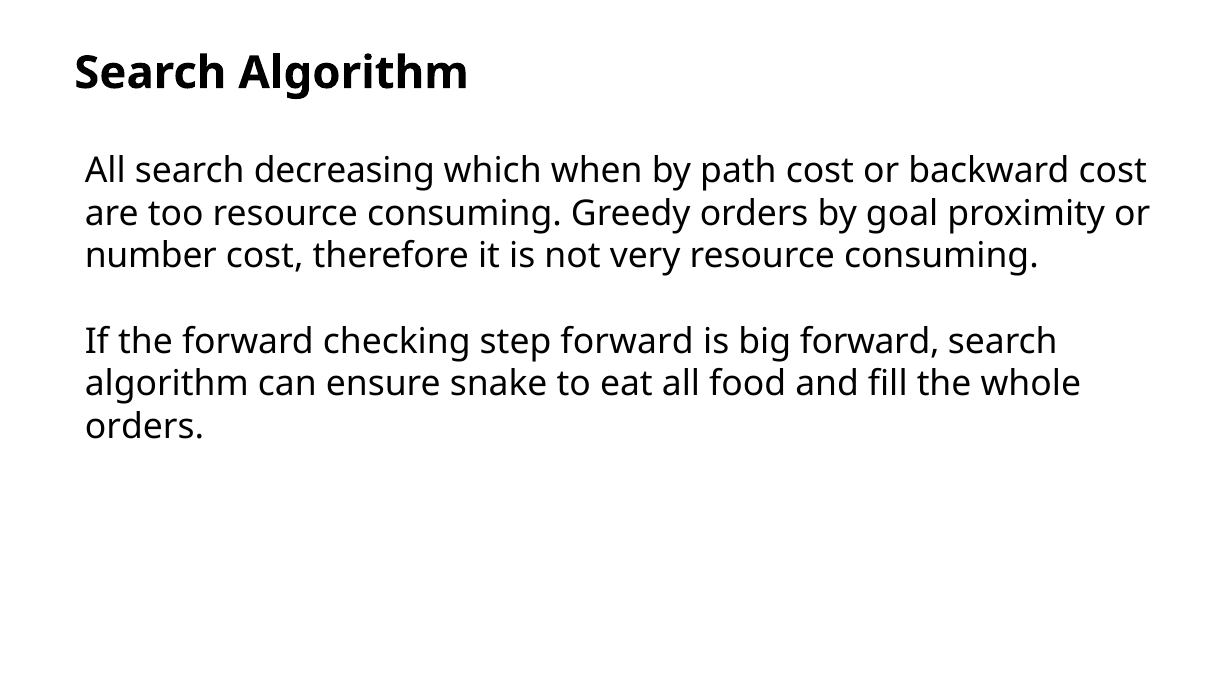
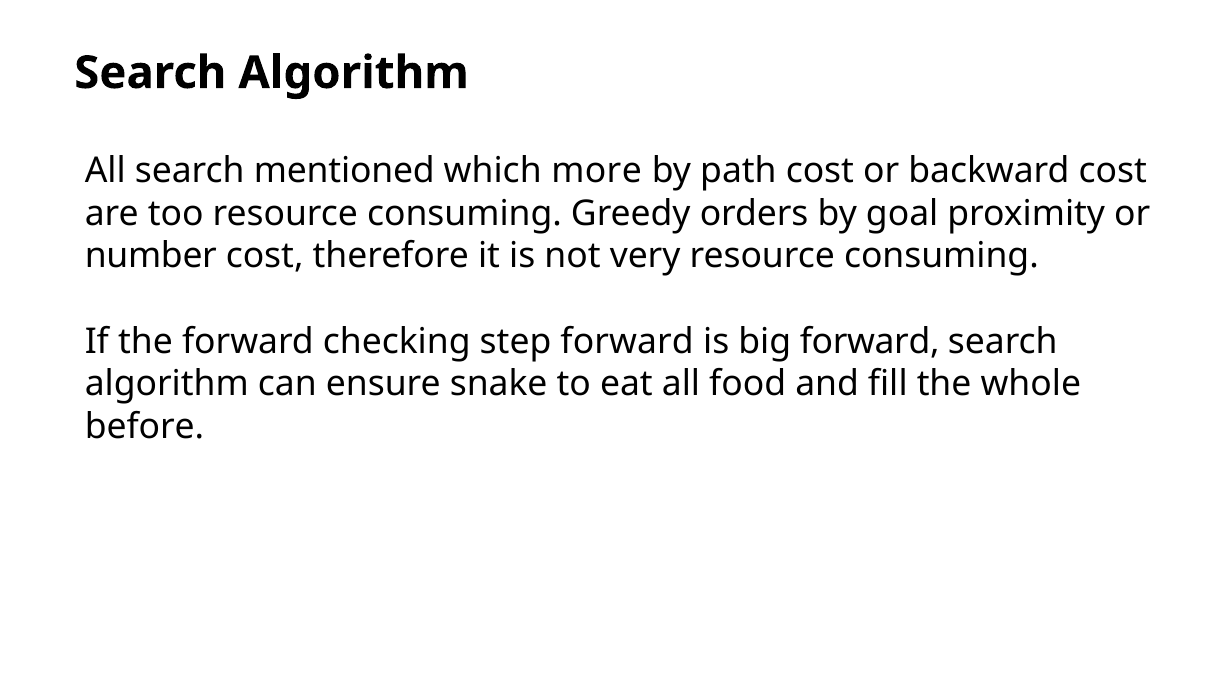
decreasing: decreasing -> mentioned
when: when -> more
orders at (144, 426): orders -> before
